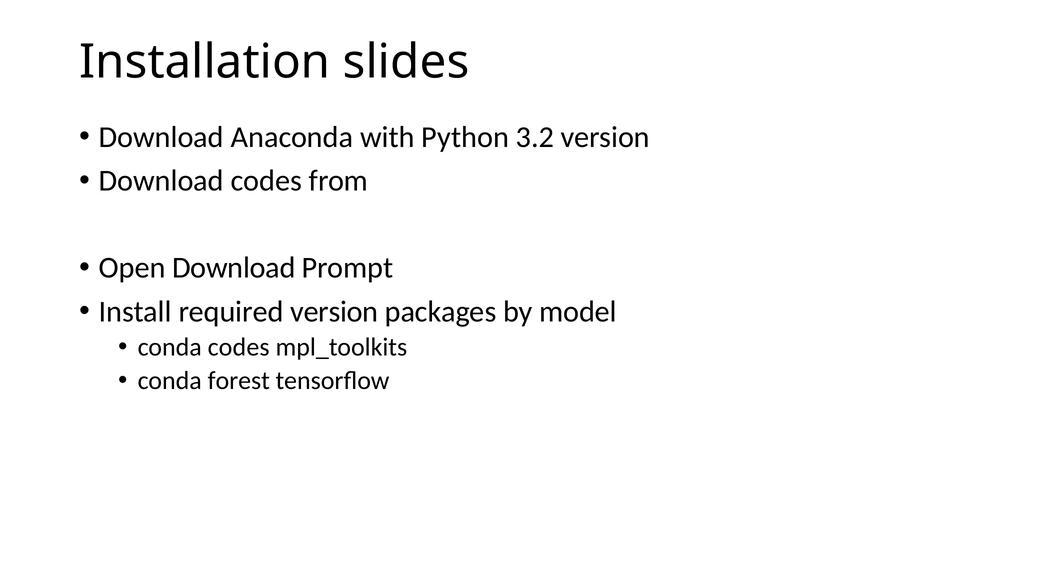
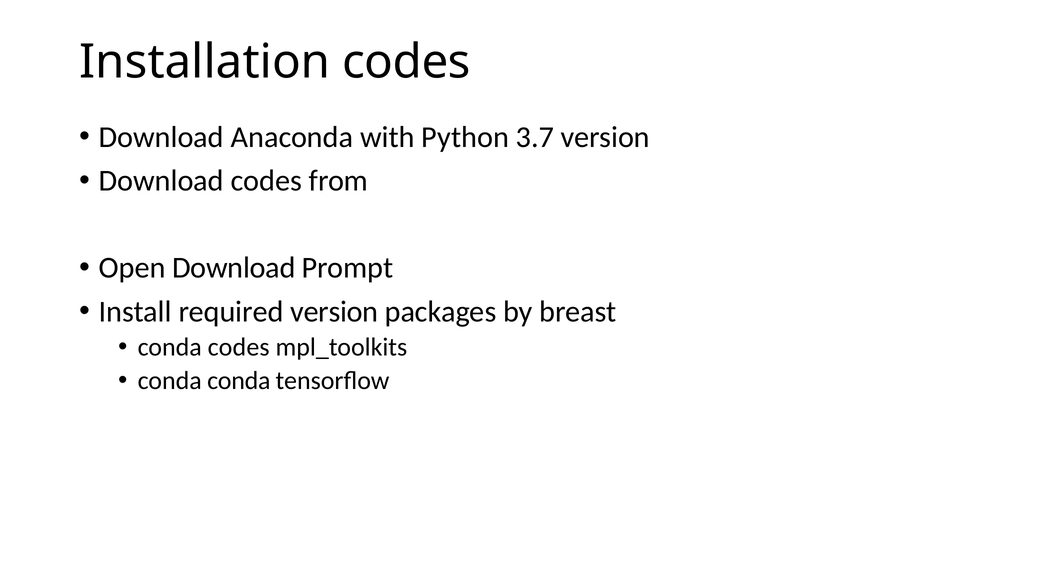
Installation slides: slides -> codes
3.2: 3.2 -> 3.7
model: model -> breast
conda forest: forest -> conda
